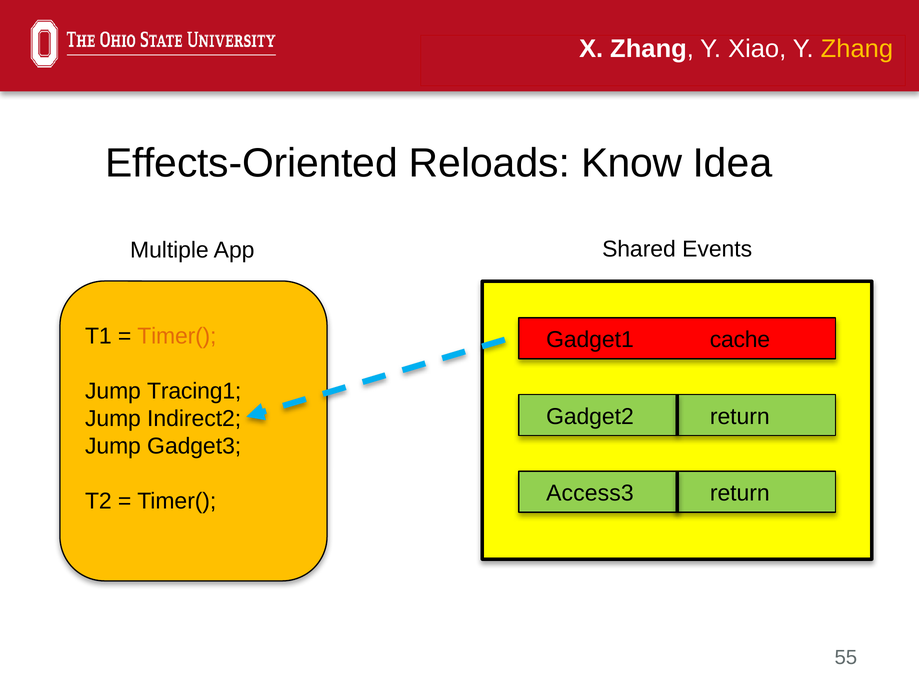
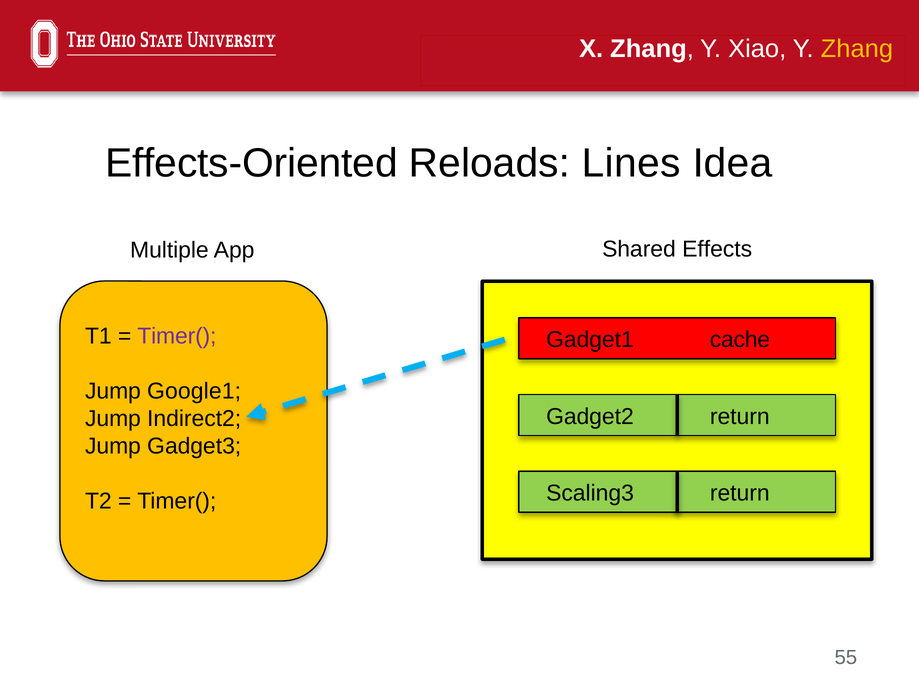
Know: Know -> Lines
Events: Events -> Effects
Timer( at (177, 336) colour: orange -> purple
Tracing1: Tracing1 -> Google1
Access3: Access3 -> Scaling3
